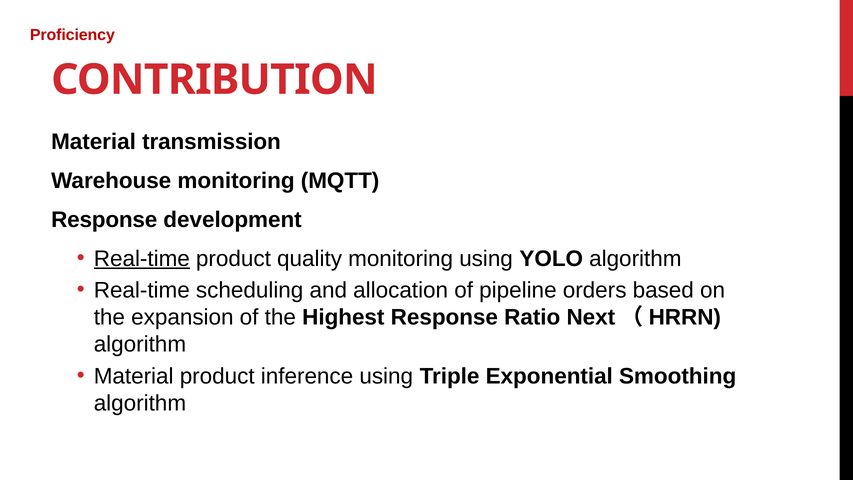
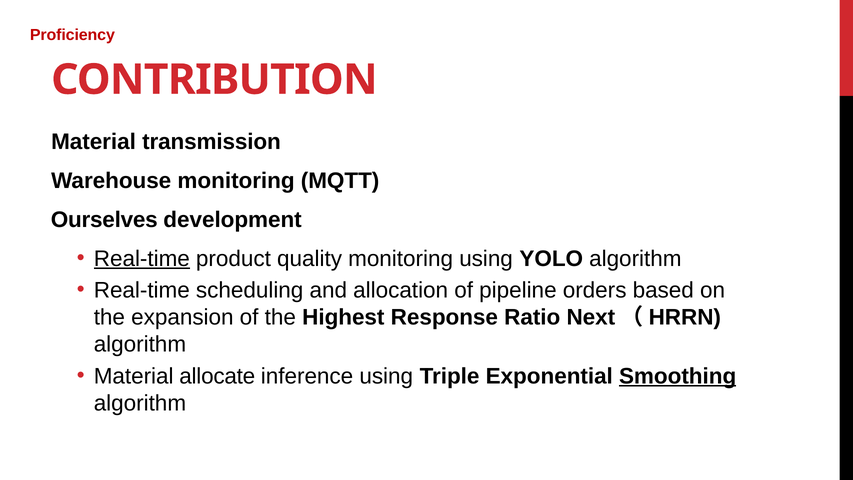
Response at (104, 220): Response -> Ourselves
Material product: product -> allocate
Smoothing underline: none -> present
